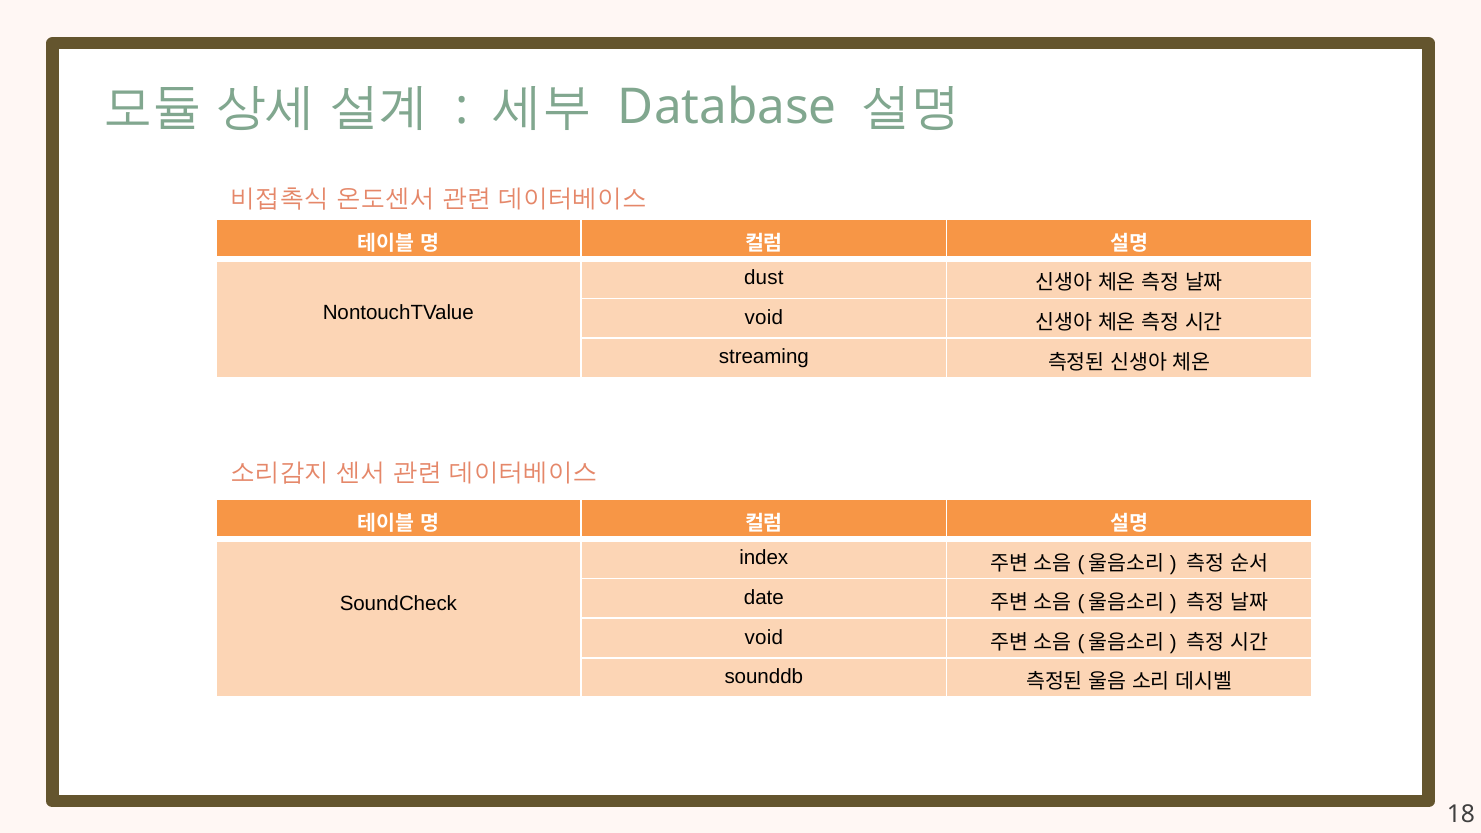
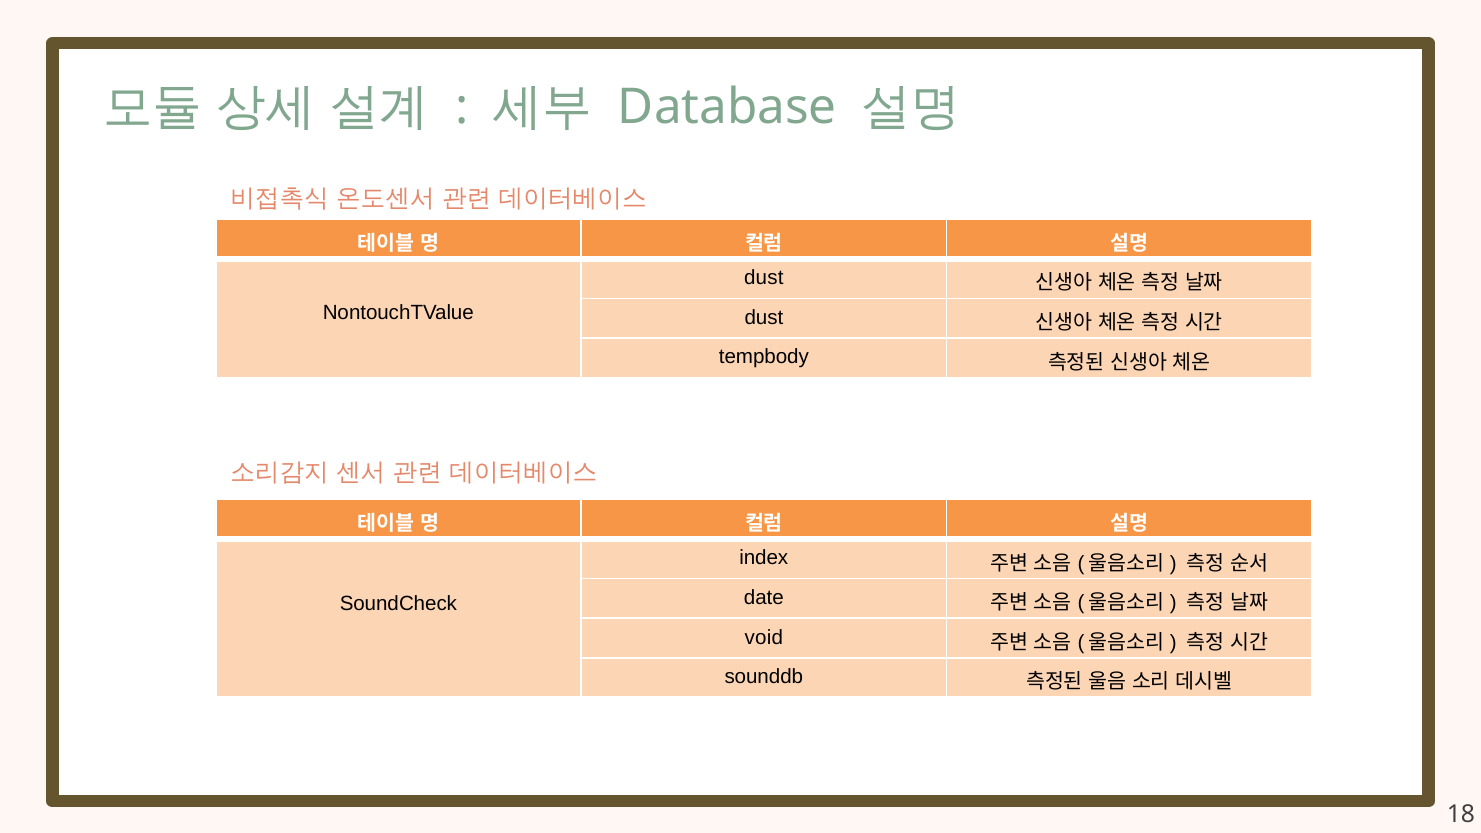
void at (764, 318): void -> dust
streaming: streaming -> tempbody
